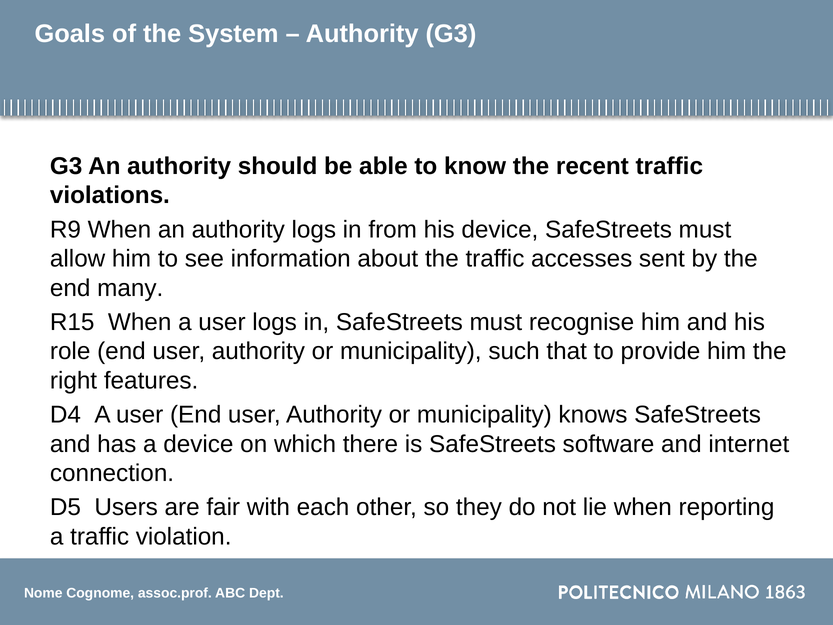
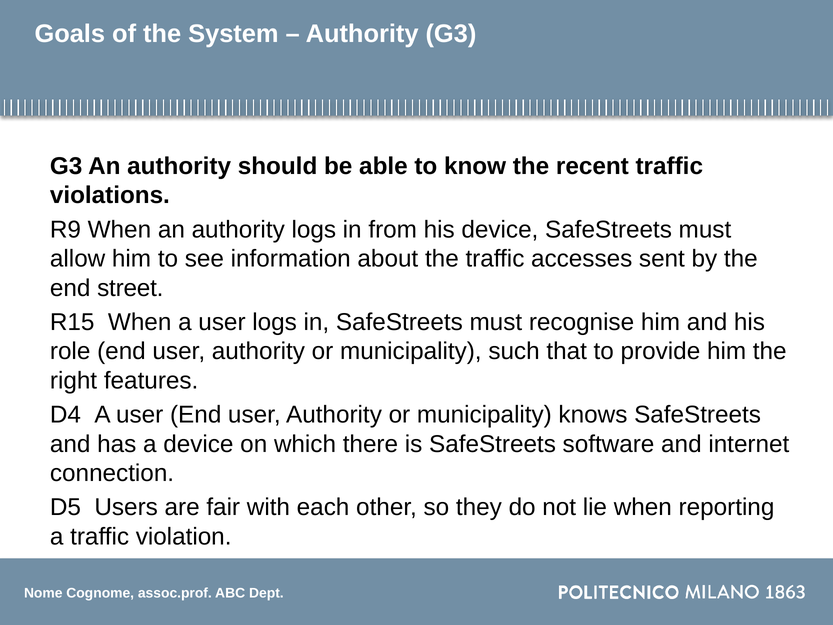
many: many -> street
